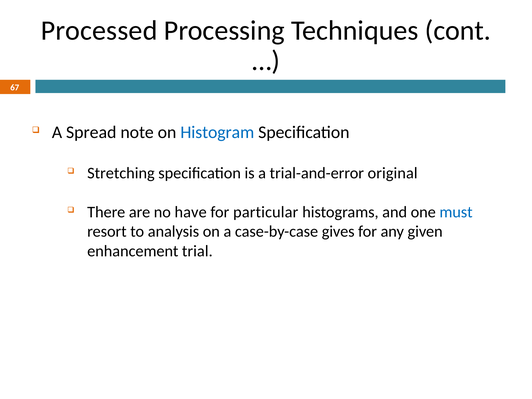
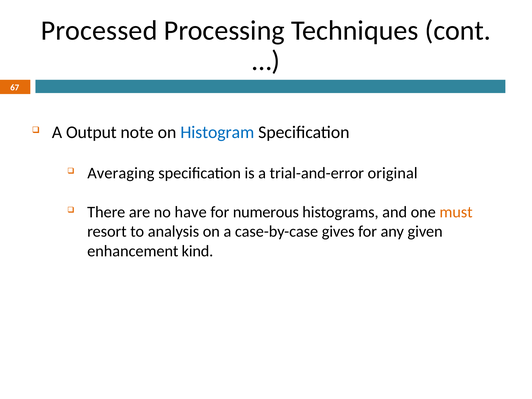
Spread: Spread -> Output
Stretching: Stretching -> Averaging
particular: particular -> numerous
must colour: blue -> orange
trial: trial -> kind
